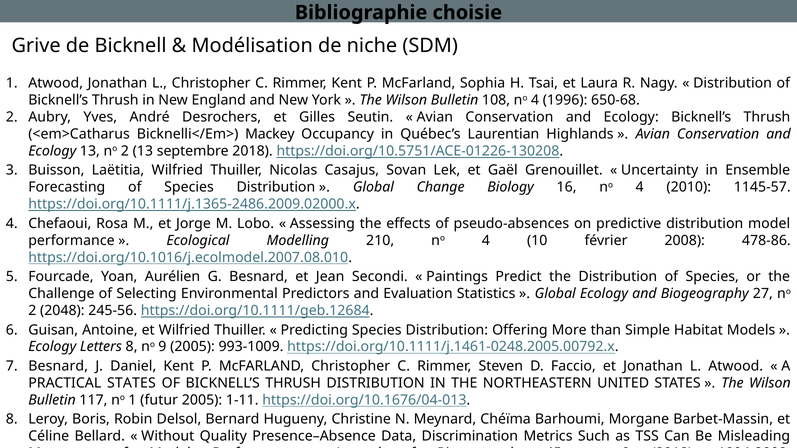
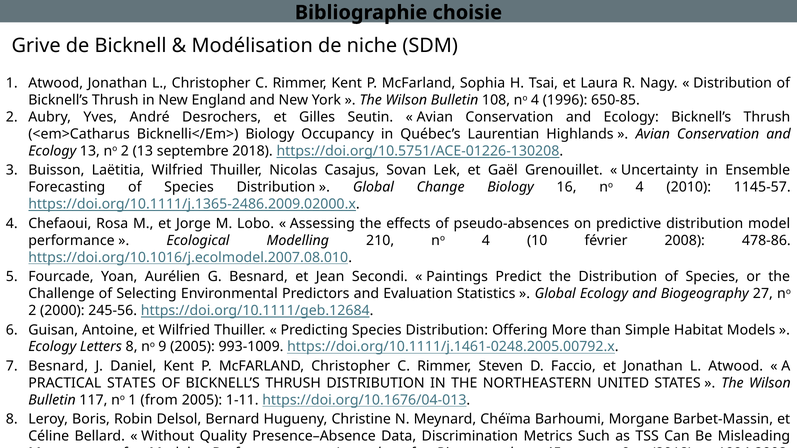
650‑68: 650‑68 -> 650‑85
Bicknelli</Em> Mackey: Mackey -> Biology
2048: 2048 -> 2000
futur: futur -> from
